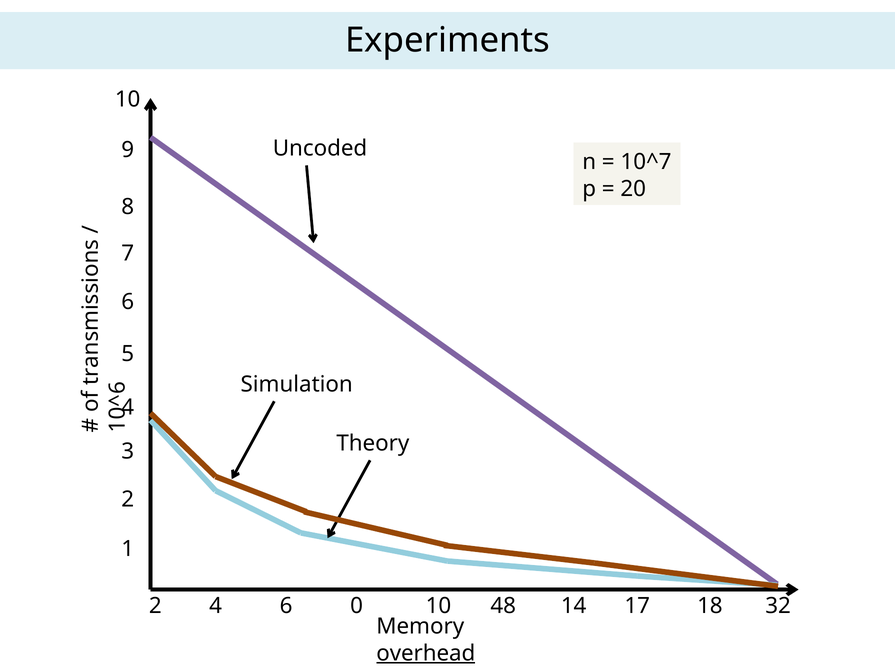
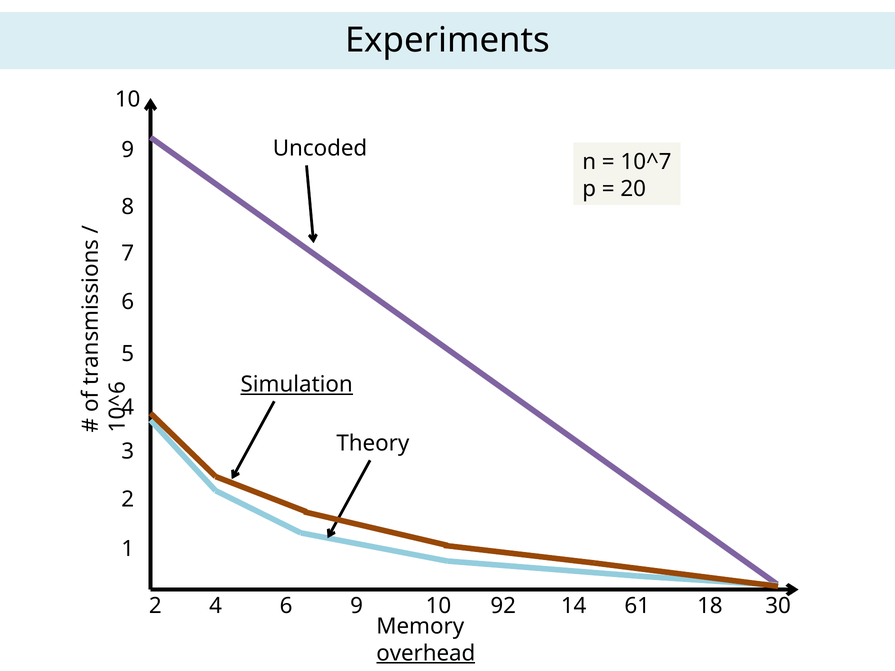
Simulation underline: none -> present
6 0: 0 -> 9
48: 48 -> 92
17: 17 -> 61
32: 32 -> 30
